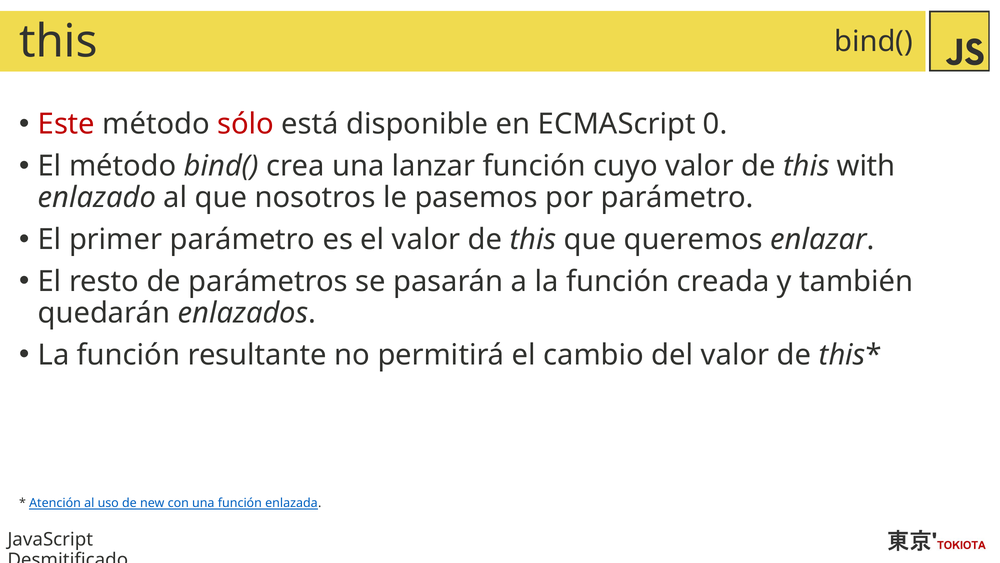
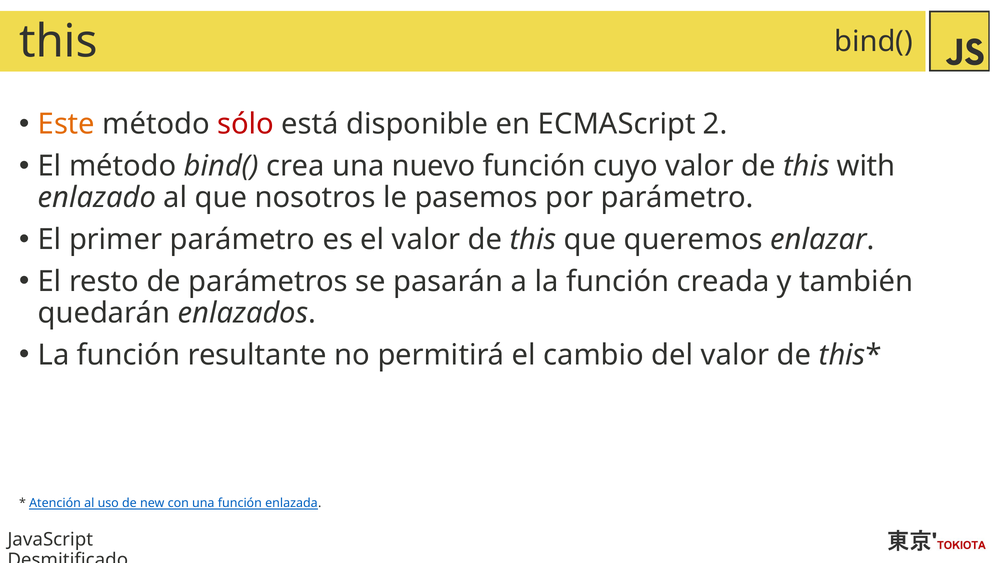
Este colour: red -> orange
0: 0 -> 2
lanzar: lanzar -> nuevo
